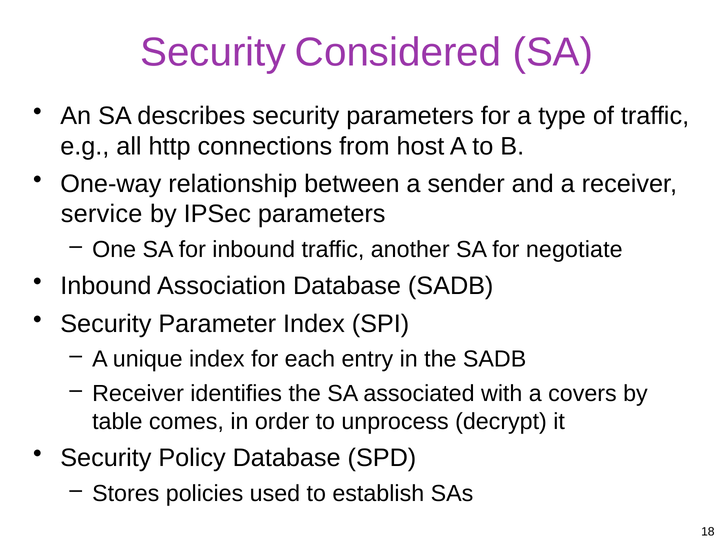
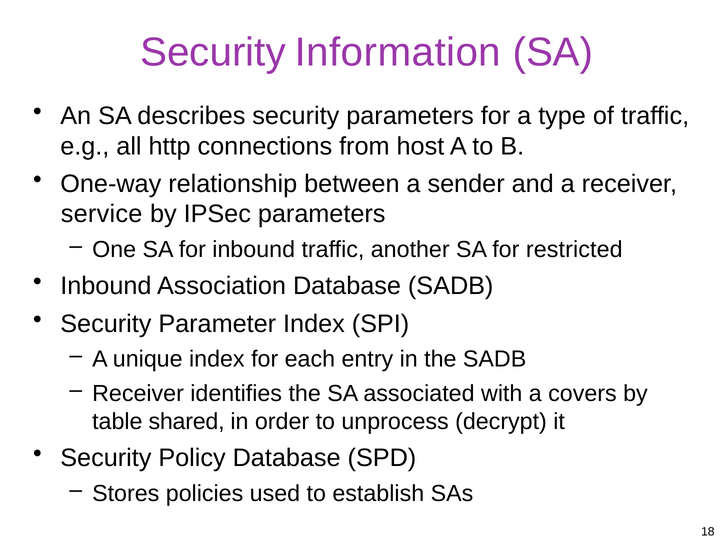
Considered: Considered -> Information
negotiate: negotiate -> restricted
comes: comes -> shared
